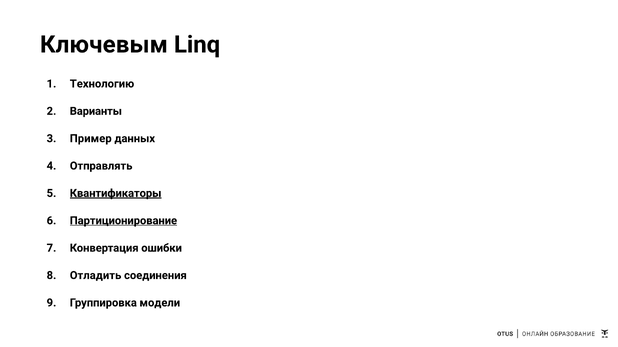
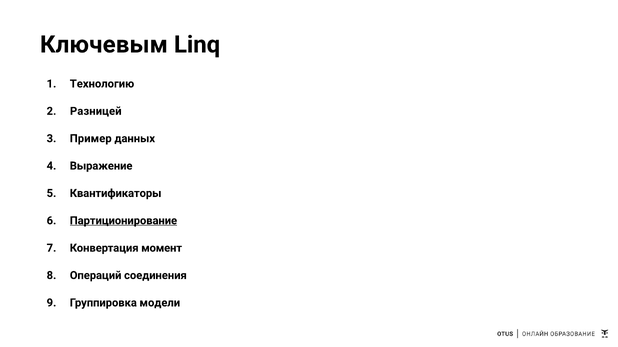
Варианты: Варианты -> Разницей
Отправлять: Отправлять -> Выражение
Квантификаторы underline: present -> none
ошибки: ошибки -> момент
Отладить: Отладить -> Операций
